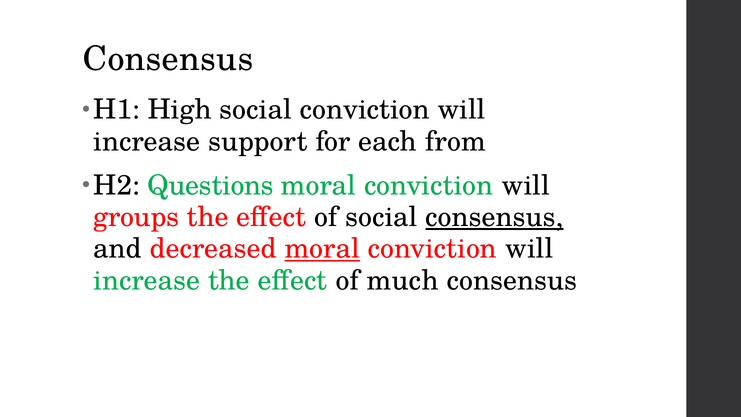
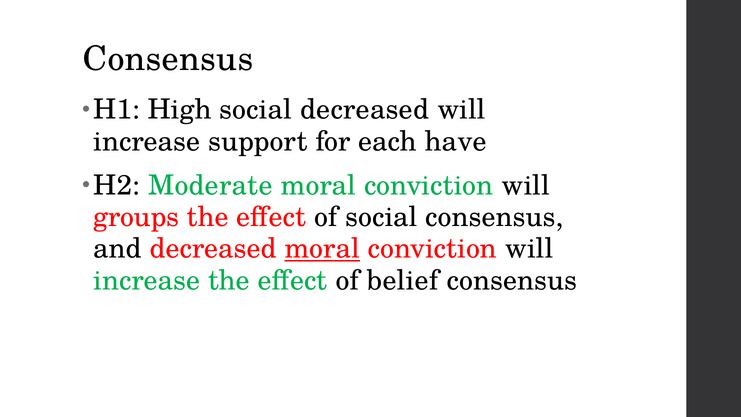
social conviction: conviction -> decreased
from: from -> have
Questions: Questions -> Moderate
consensus at (494, 217) underline: present -> none
much: much -> belief
